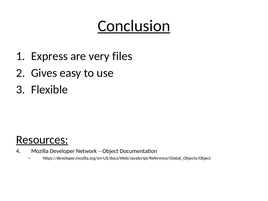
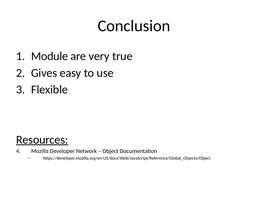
Conclusion underline: present -> none
Express: Express -> Module
files: files -> true
